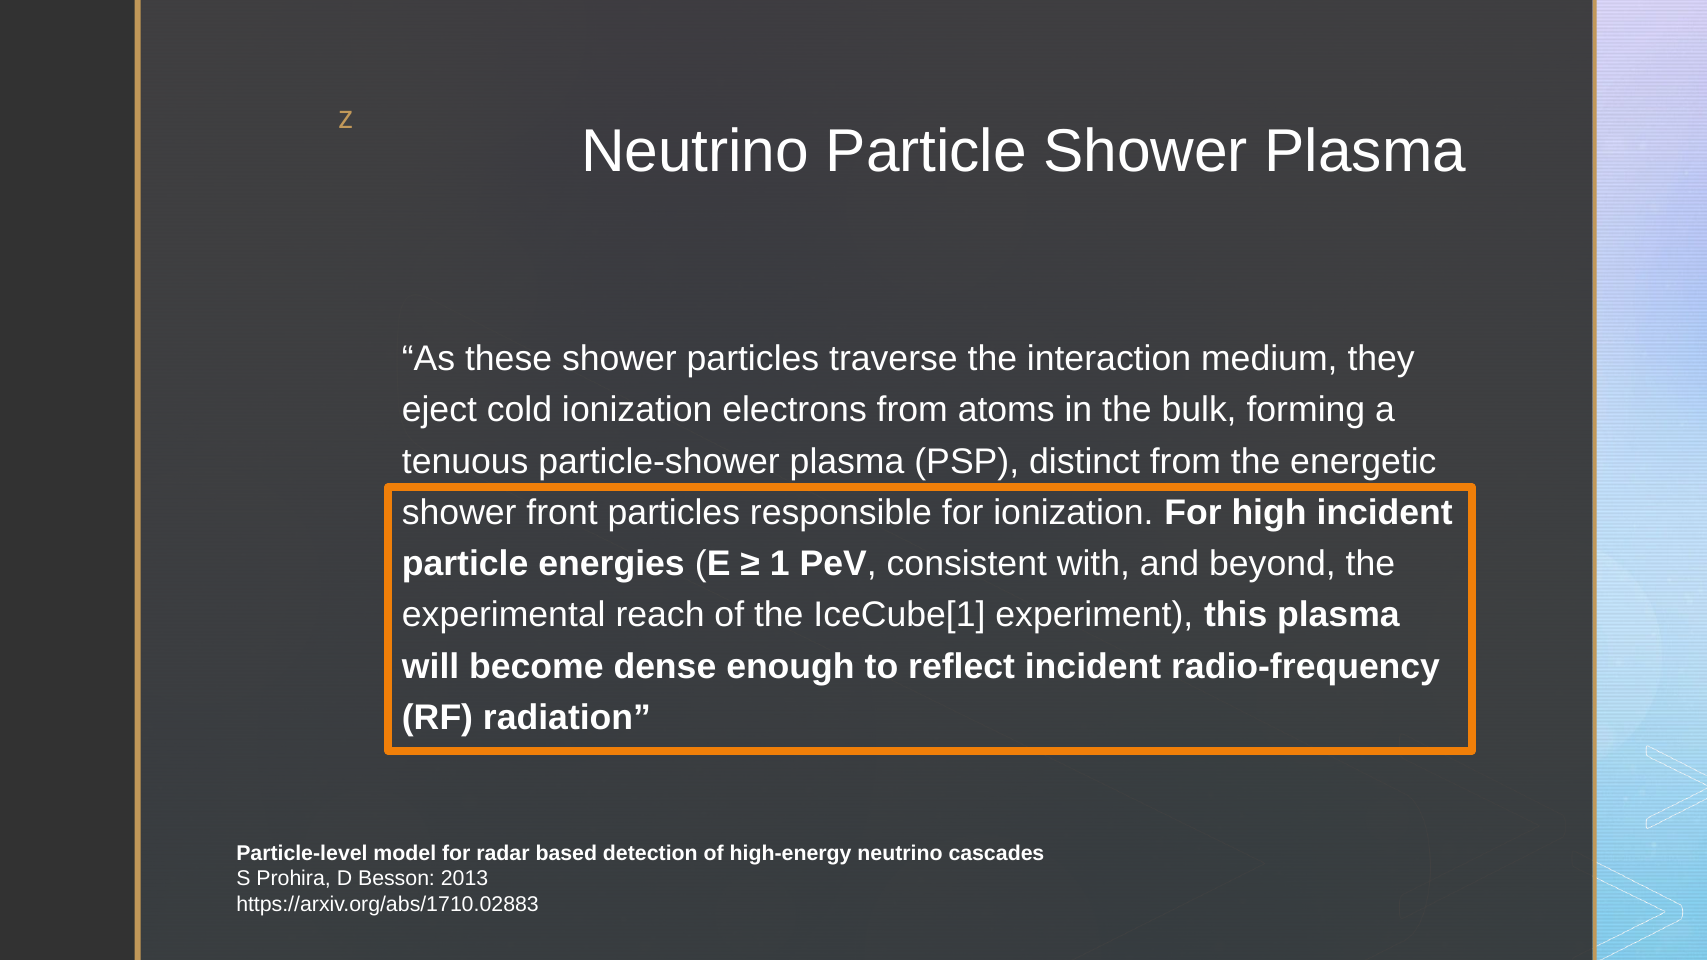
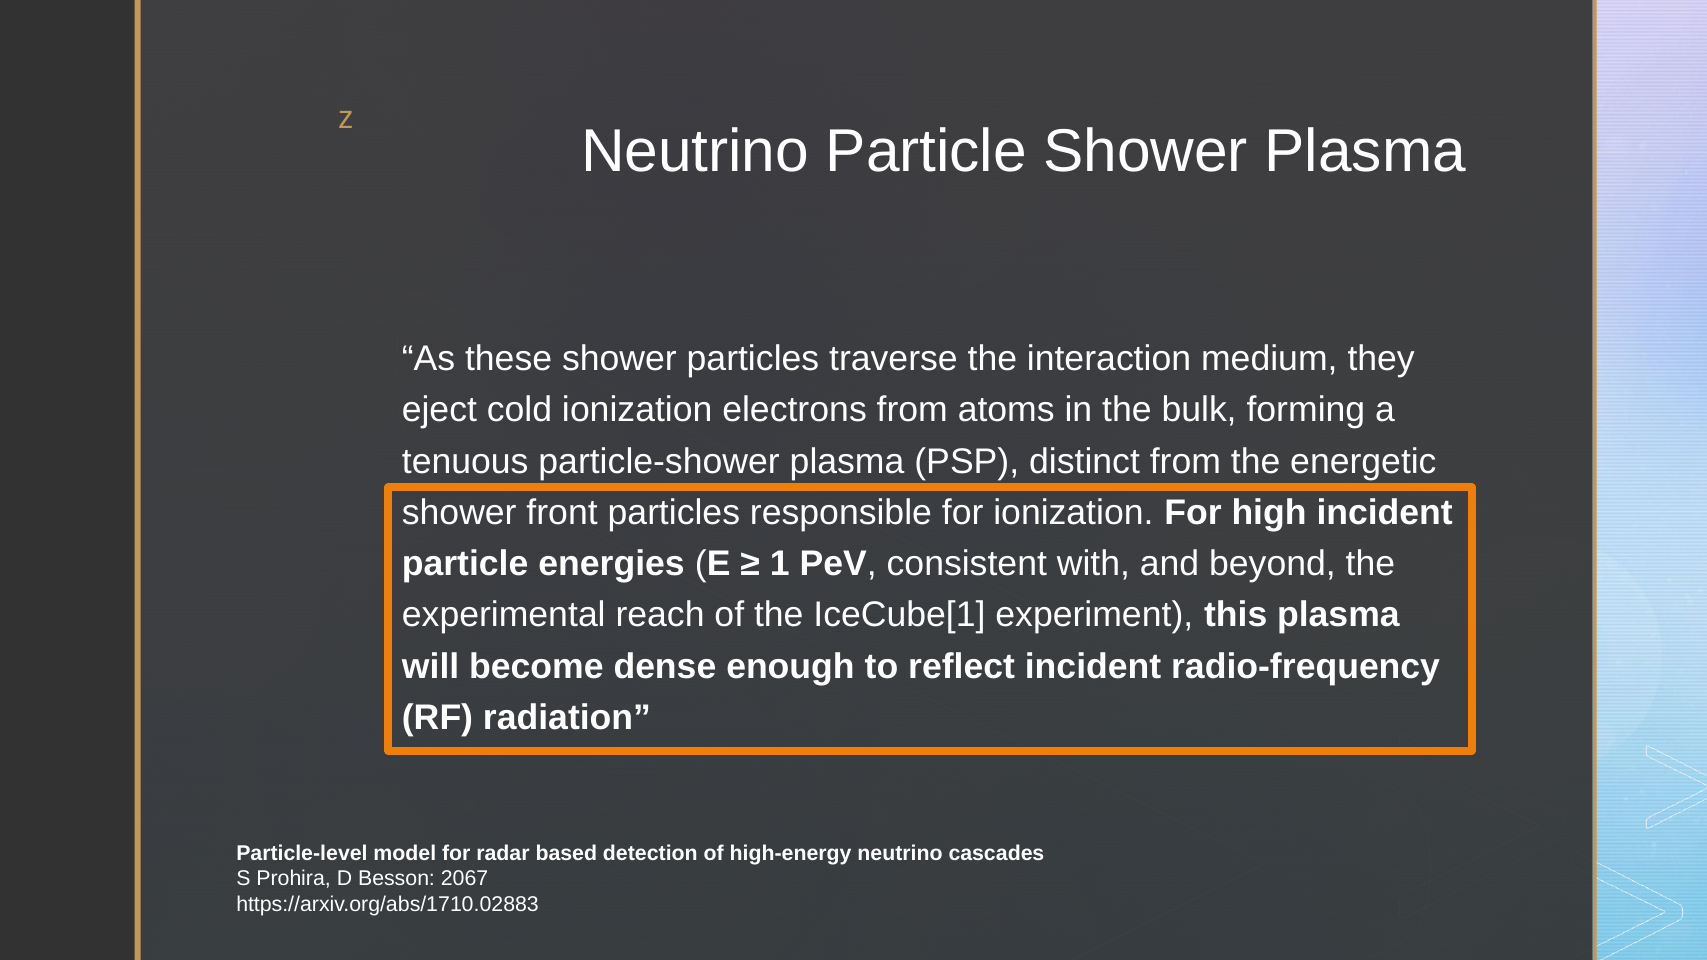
2013: 2013 -> 2067
